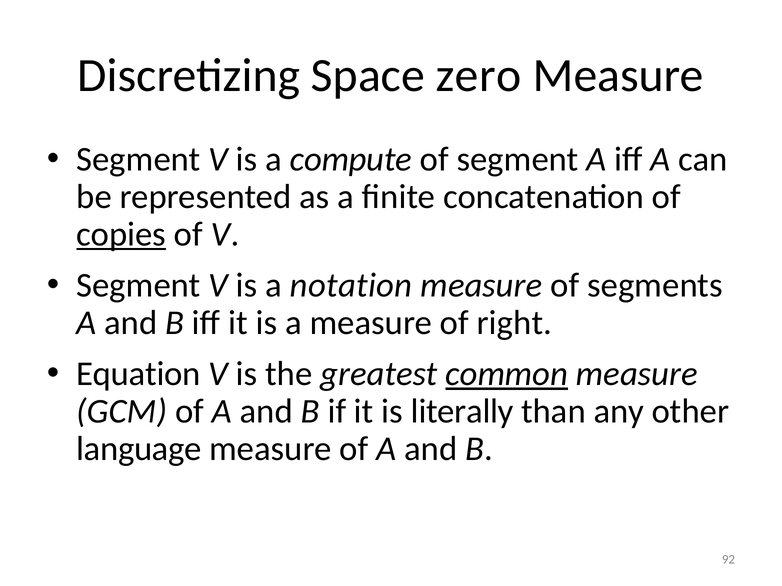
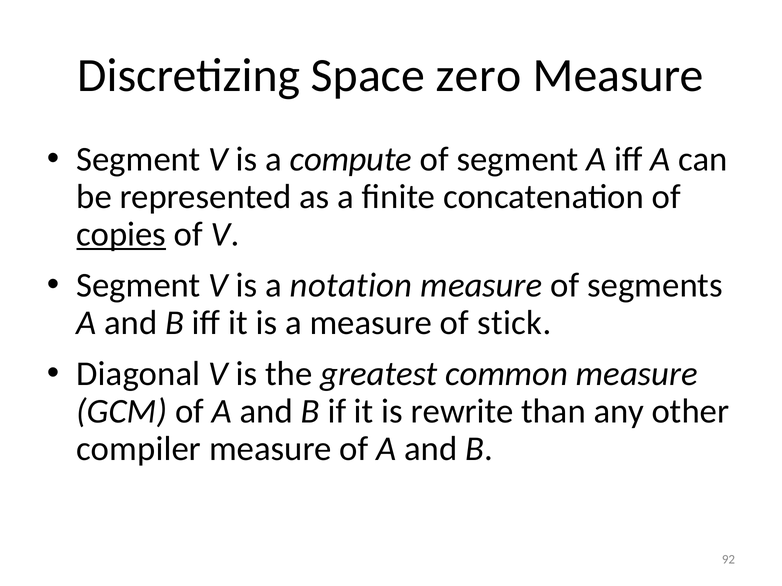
right: right -> stick
Equation: Equation -> Diagonal
common underline: present -> none
literally: literally -> rewrite
language: language -> compiler
